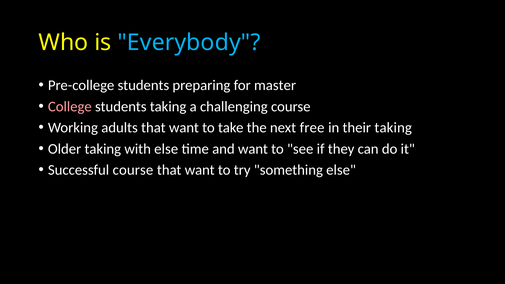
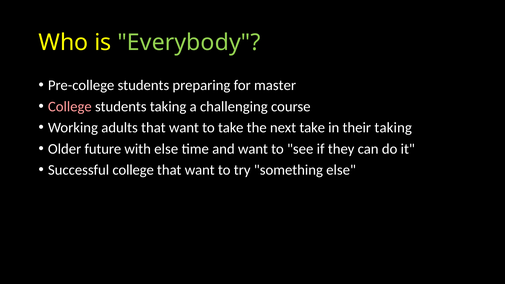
Everybody colour: light blue -> light green
next free: free -> take
Older taking: taking -> future
Successful course: course -> college
